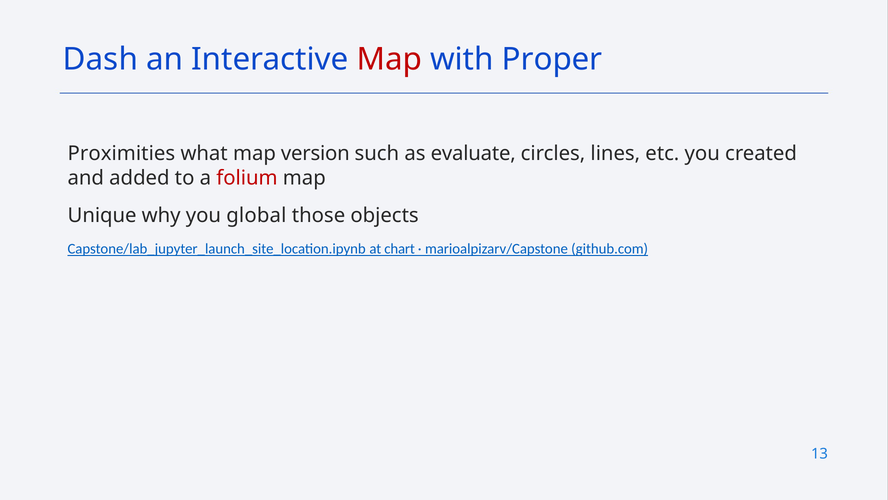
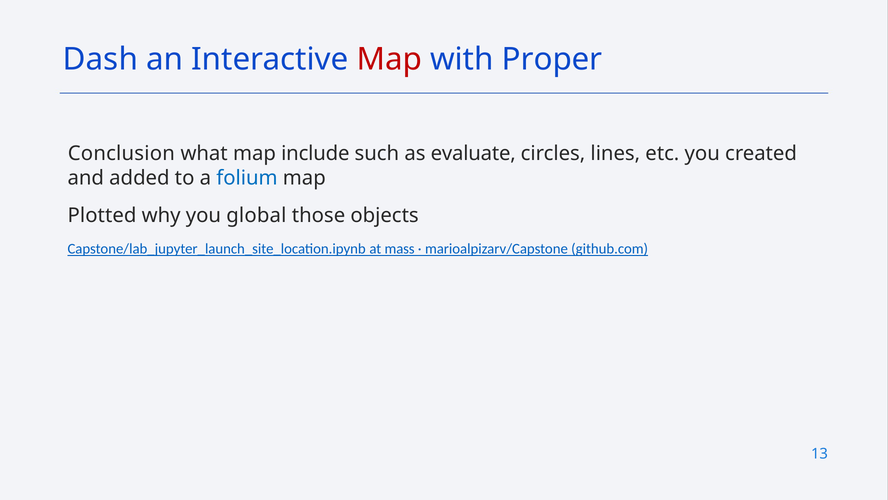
Proximities: Proximities -> Conclusion
version: version -> include
folium colour: red -> blue
Unique: Unique -> Plotted
chart: chart -> mass
